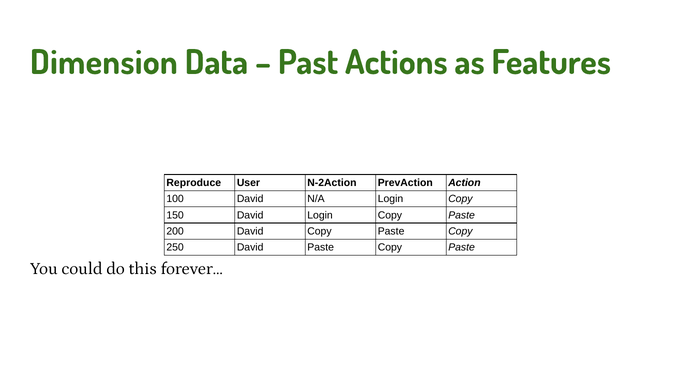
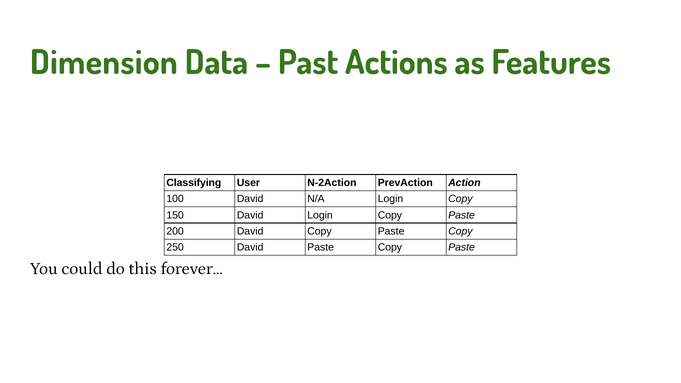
Reproduce: Reproduce -> Classifying
